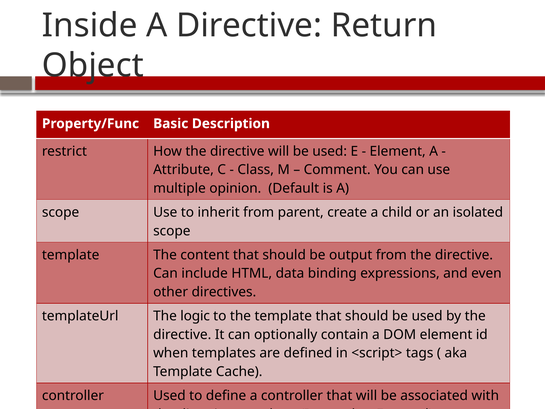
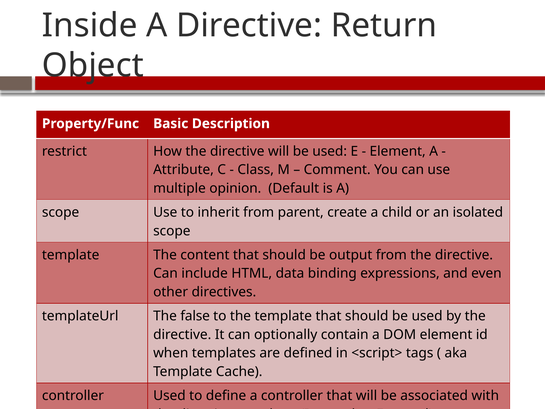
logic: logic -> false
